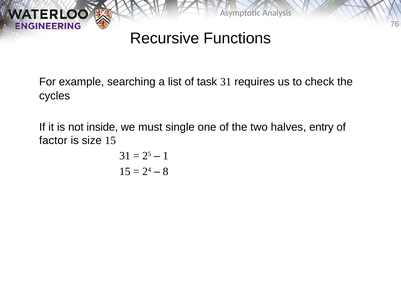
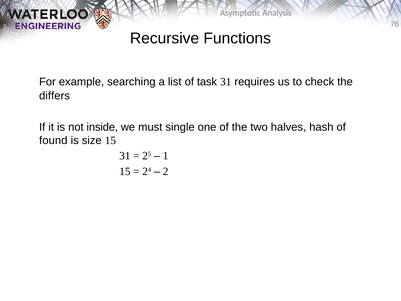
cycles: cycles -> differs
entry: entry -> hash
factor: factor -> found
8: 8 -> 2
